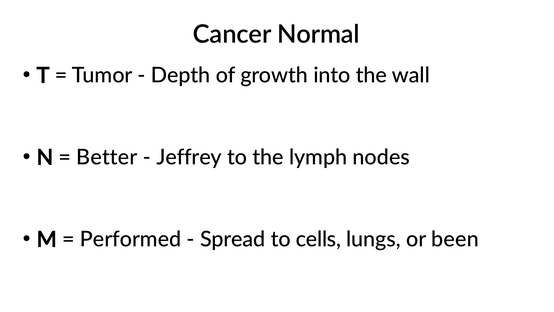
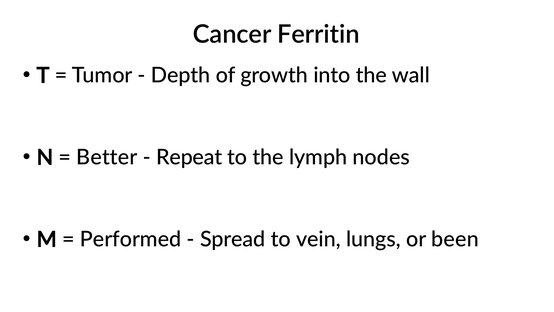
Normal: Normal -> Ferritin
Jeffrey: Jeffrey -> Repeat
cells: cells -> vein
